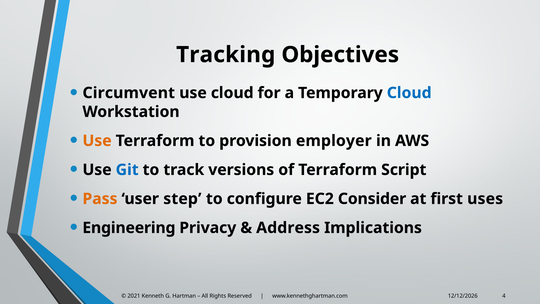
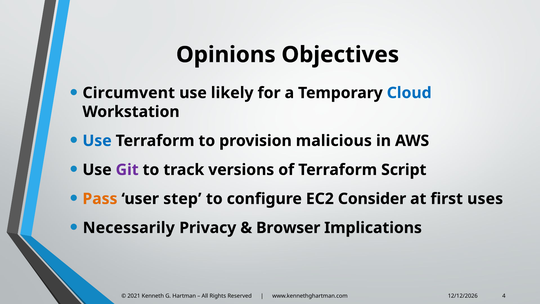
Tracking: Tracking -> Opinions
use cloud: cloud -> likely
Use at (97, 141) colour: orange -> blue
employer: employer -> malicious
Git colour: blue -> purple
Engineering: Engineering -> Necessarily
Address: Address -> Browser
